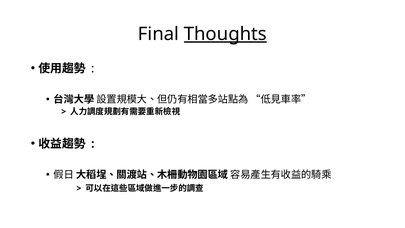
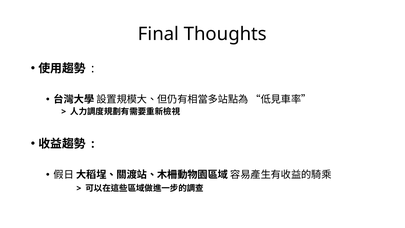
Thoughts underline: present -> none
